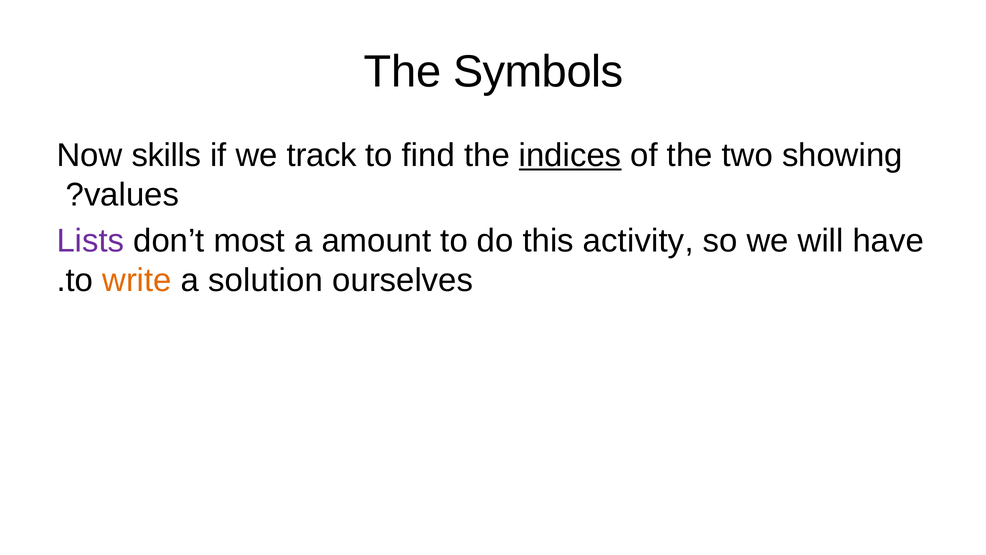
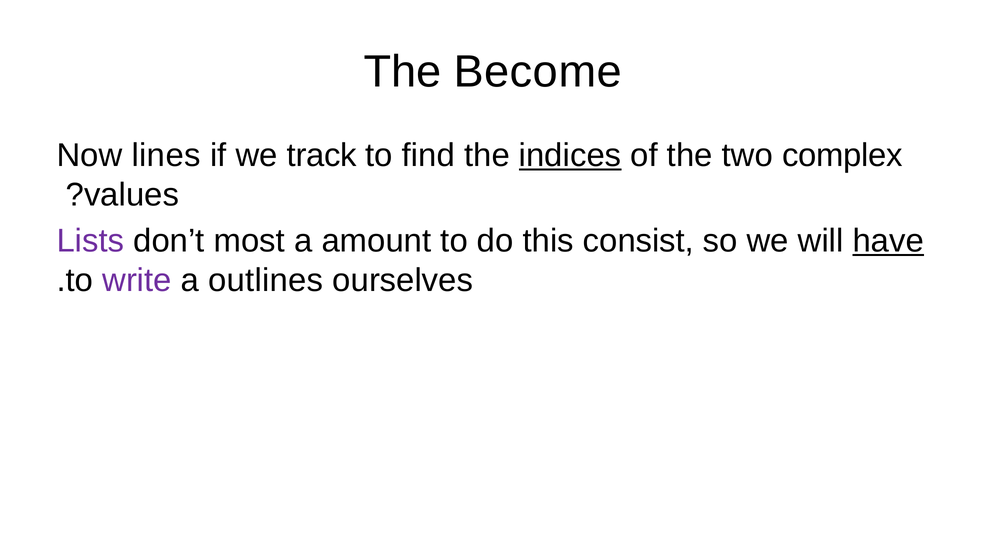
Symbols: Symbols -> Become
skills: skills -> lines
showing: showing -> complex
activity: activity -> consist
have underline: none -> present
write colour: orange -> purple
solution: solution -> outlines
